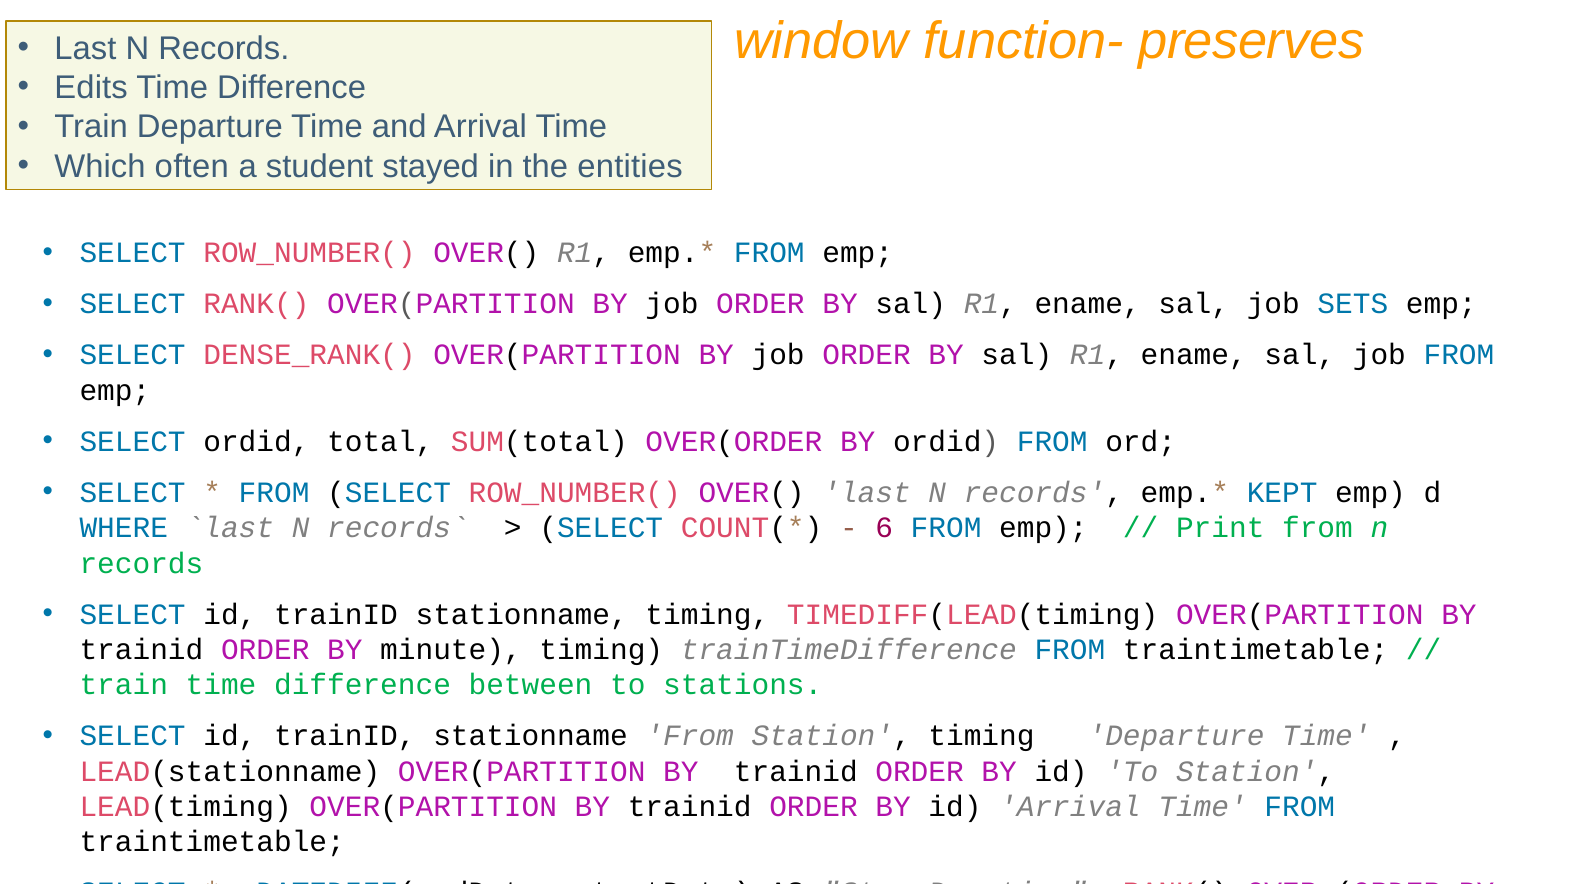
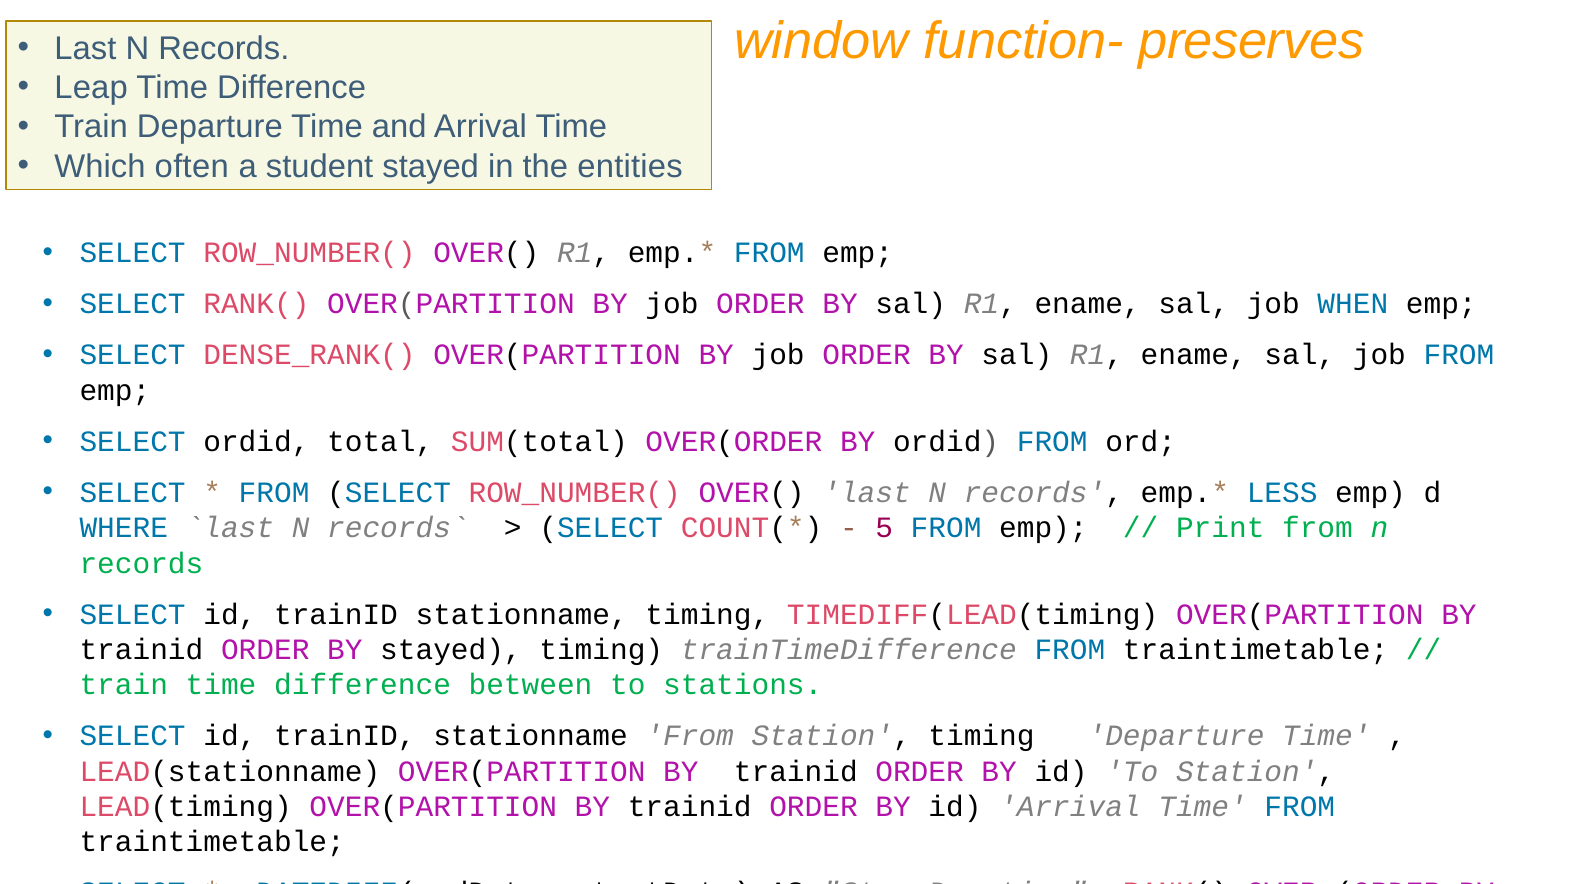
Edits: Edits -> Leap
SETS: SETS -> WHEN
KEPT: KEPT -> LESS
6: 6 -> 5
BY minute: minute -> stayed
